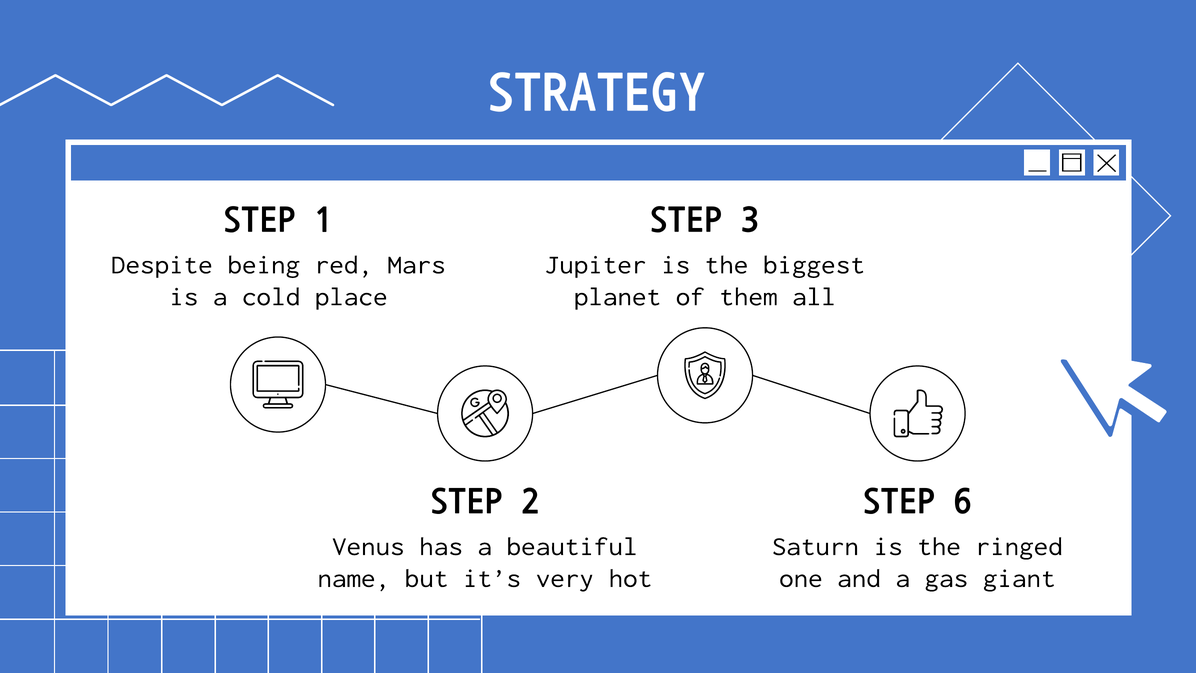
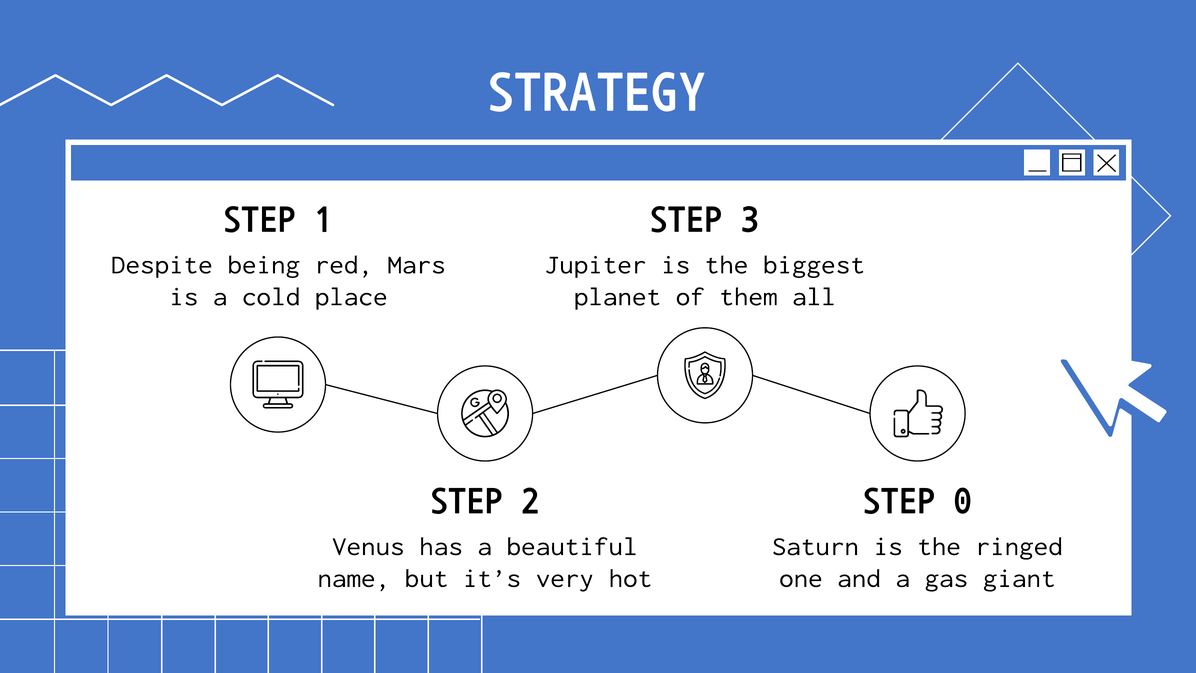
6: 6 -> 0
